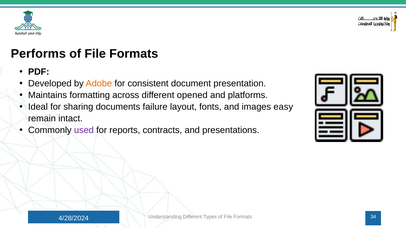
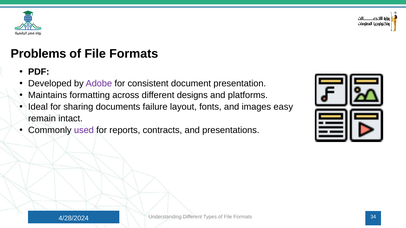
Performs: Performs -> Problems
Adobe colour: orange -> purple
opened: opened -> designs
